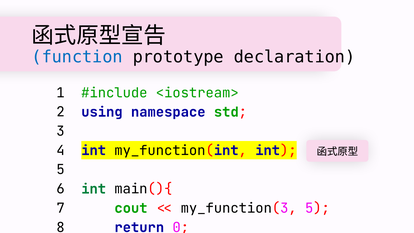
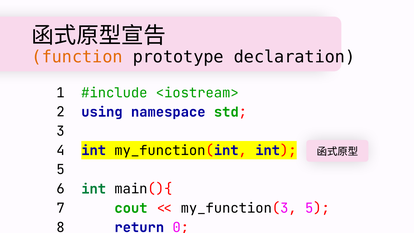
function colour: blue -> orange
